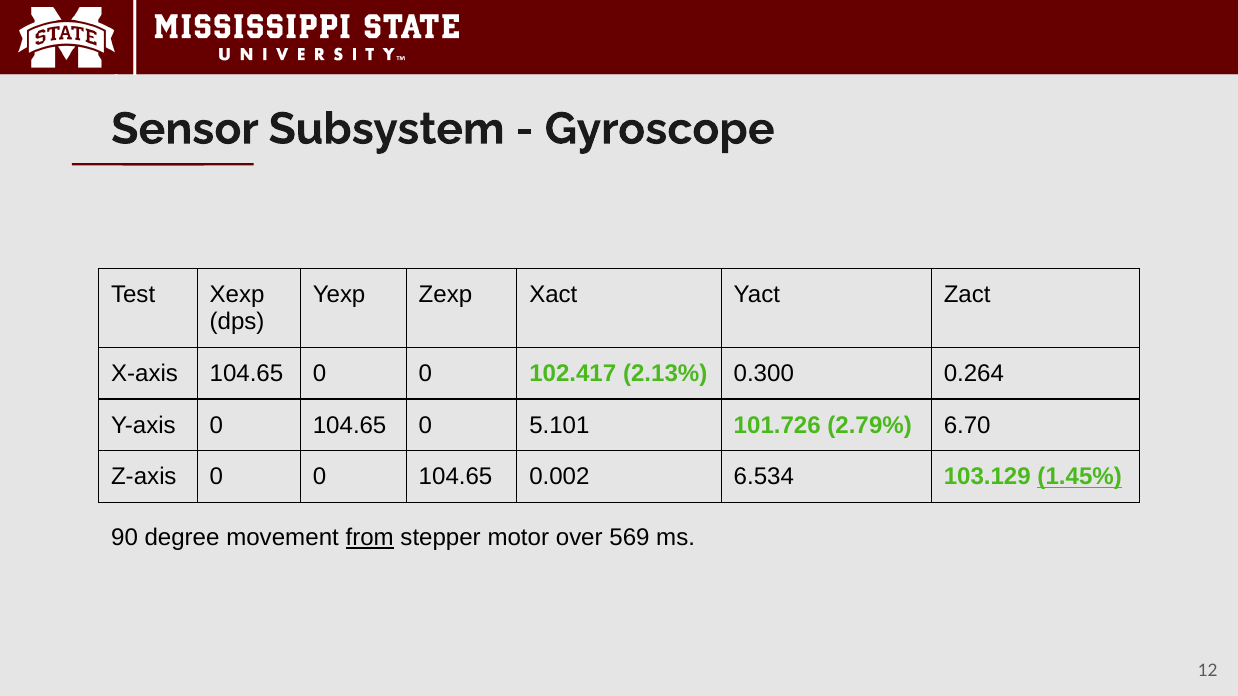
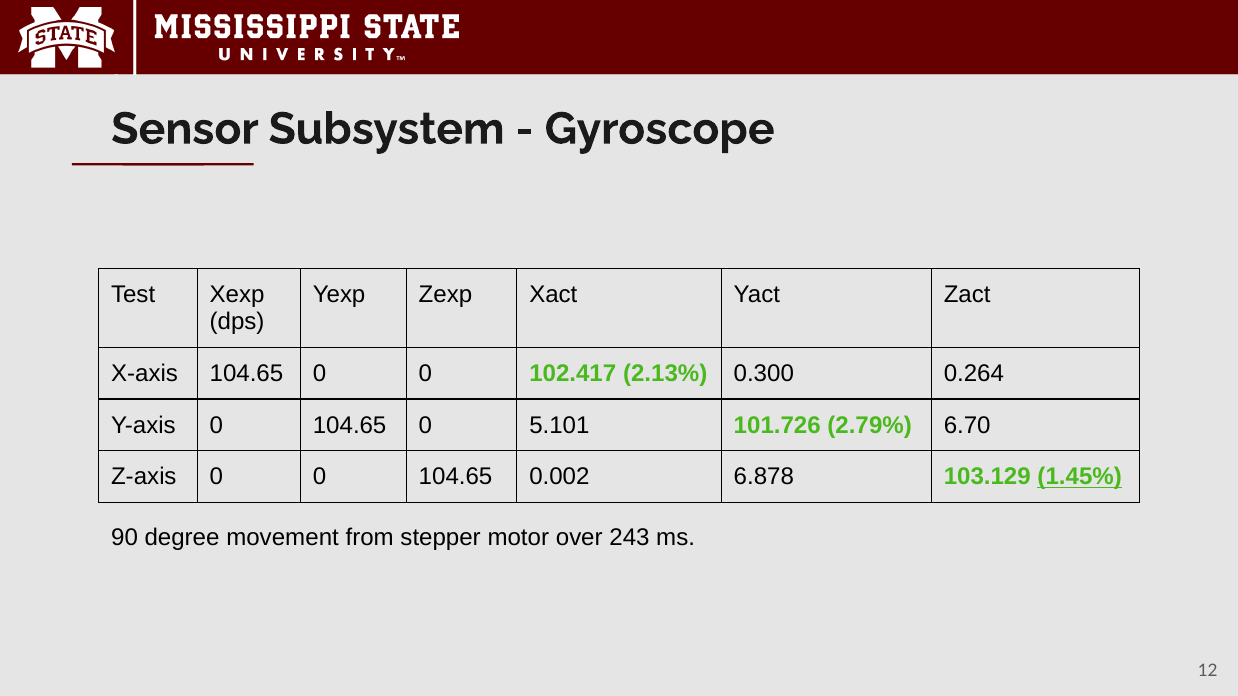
6.534: 6.534 -> 6.878
from underline: present -> none
569: 569 -> 243
